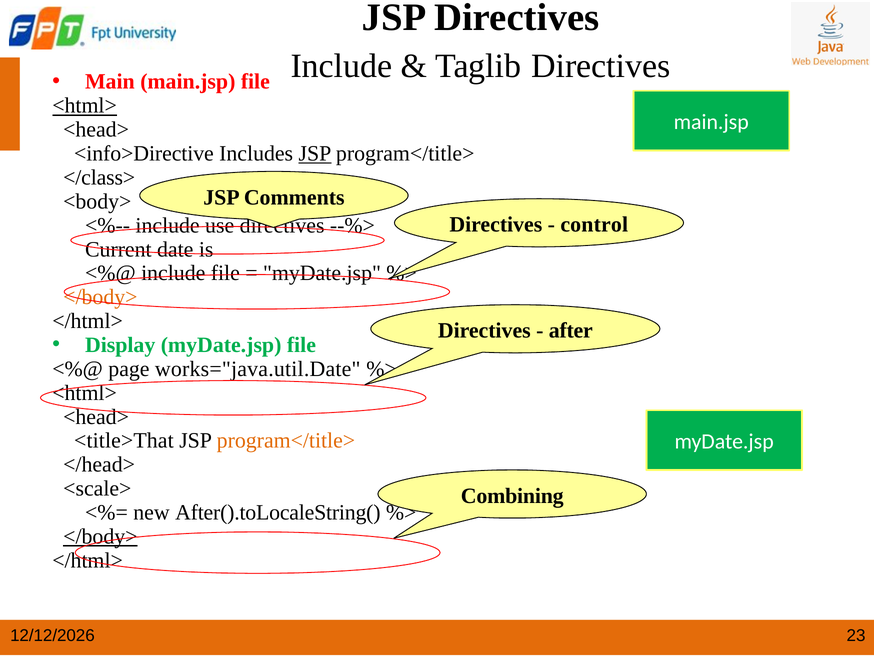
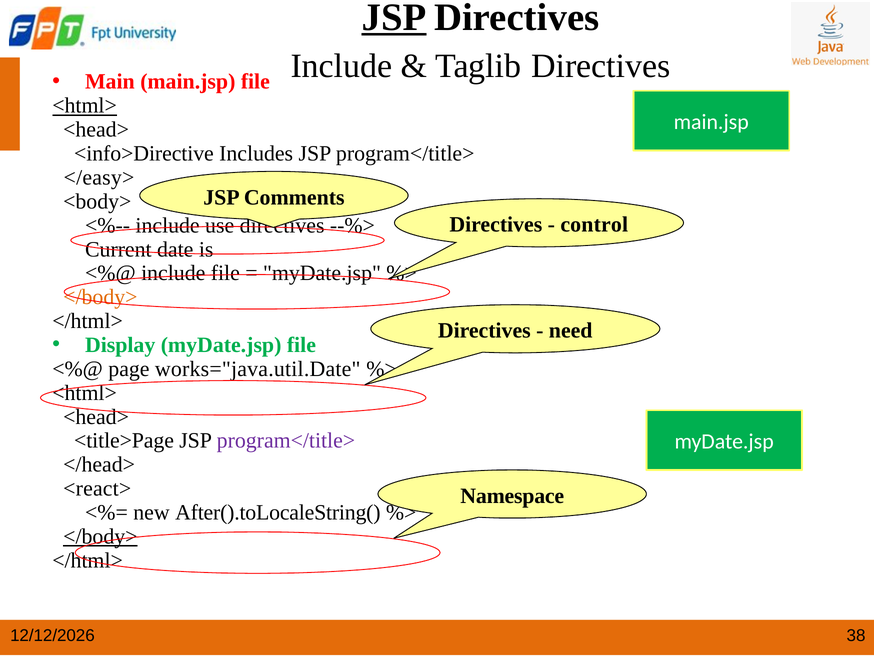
JSP at (394, 18) underline: none -> present
JSP at (315, 153) underline: present -> none
</class>: </class> -> </easy>
after: after -> need
<title>That: <title>That -> <title>Page
program</title> at (286, 440) colour: orange -> purple
<scale>: <scale> -> <react>
Combining: Combining -> Namespace
23: 23 -> 38
